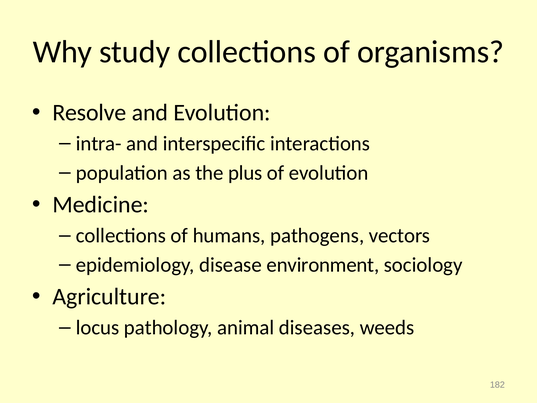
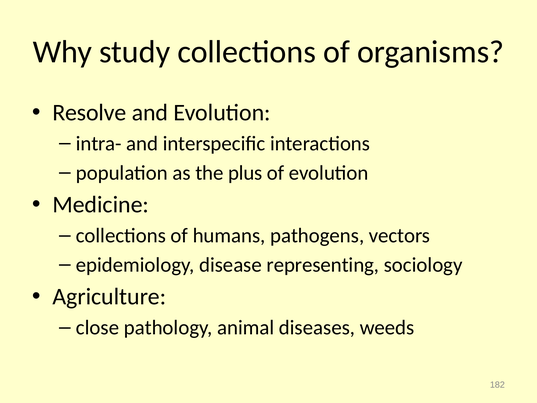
environment: environment -> representing
locus: locus -> close
